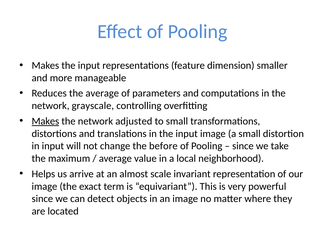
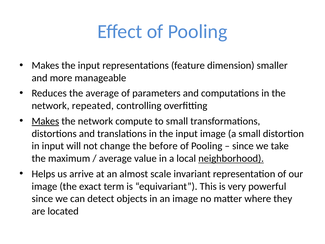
grayscale: grayscale -> repeated
adjusted: adjusted -> compute
neighborhood underline: none -> present
